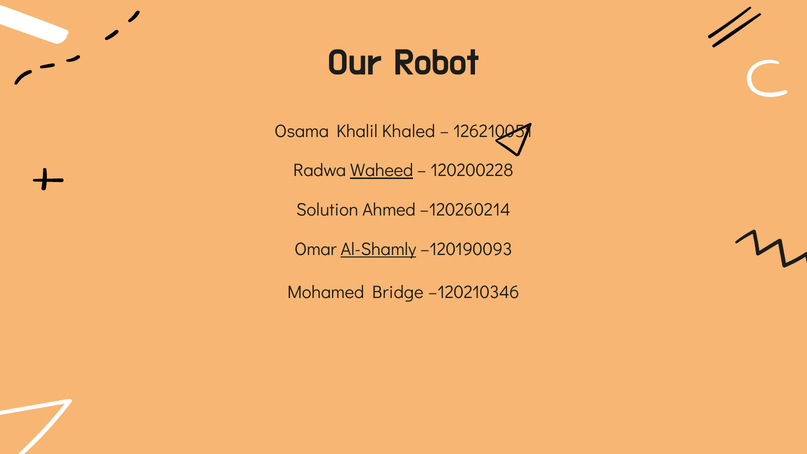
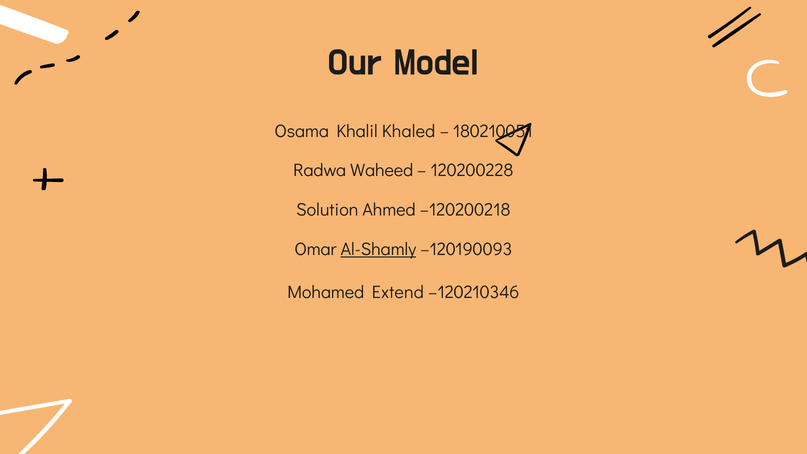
Robot: Robot -> Model
126210051: 126210051 -> 180210051
Waheed underline: present -> none
–120260214: –120260214 -> –120200218
Bridge: Bridge -> Extend
